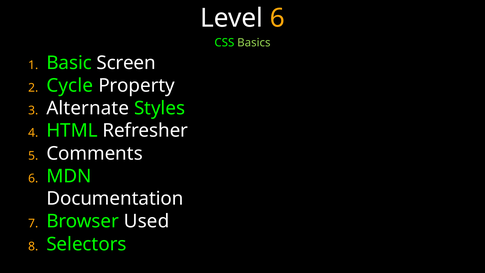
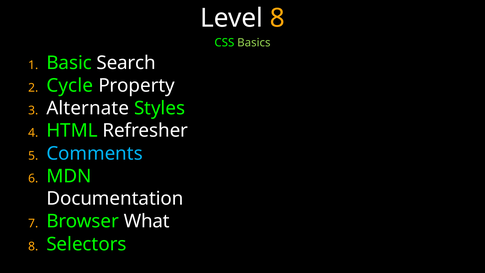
Level 6: 6 -> 8
Screen: Screen -> Search
Comments colour: white -> light blue
Used: Used -> What
